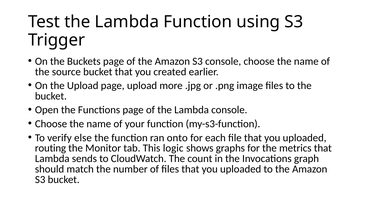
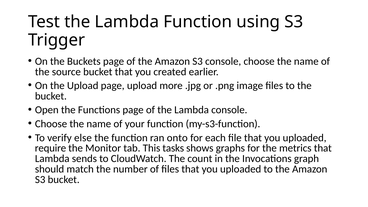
routing: routing -> require
logic: logic -> tasks
